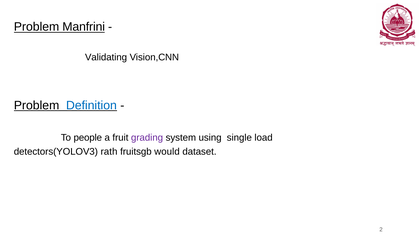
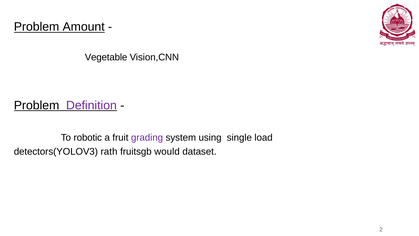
Manfrini: Manfrini -> Amount
Validating: Validating -> Vegetable
Definition colour: blue -> purple
people: people -> robotic
